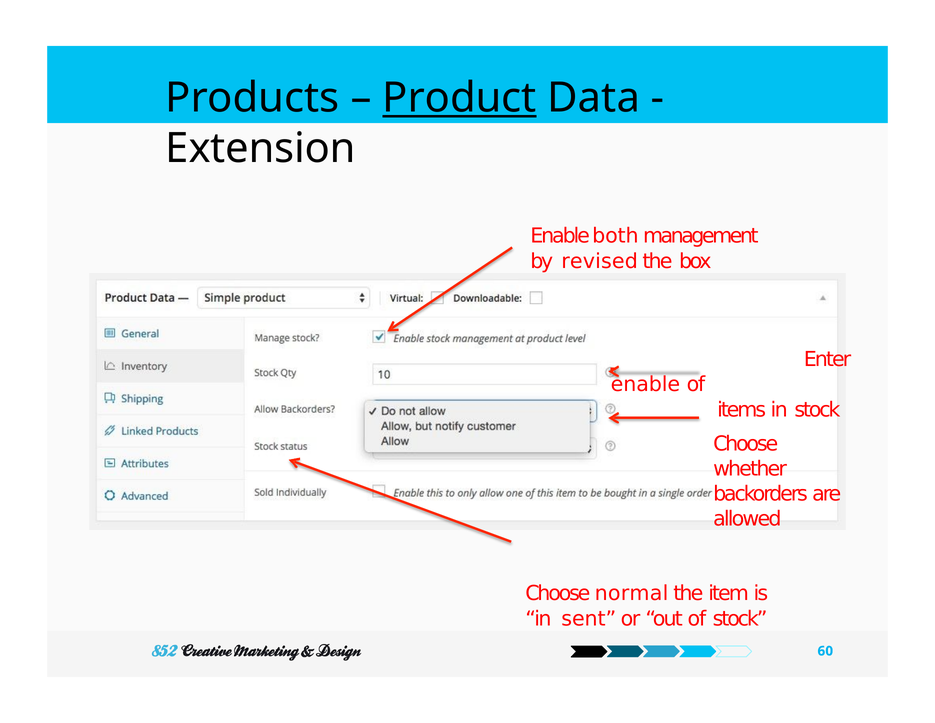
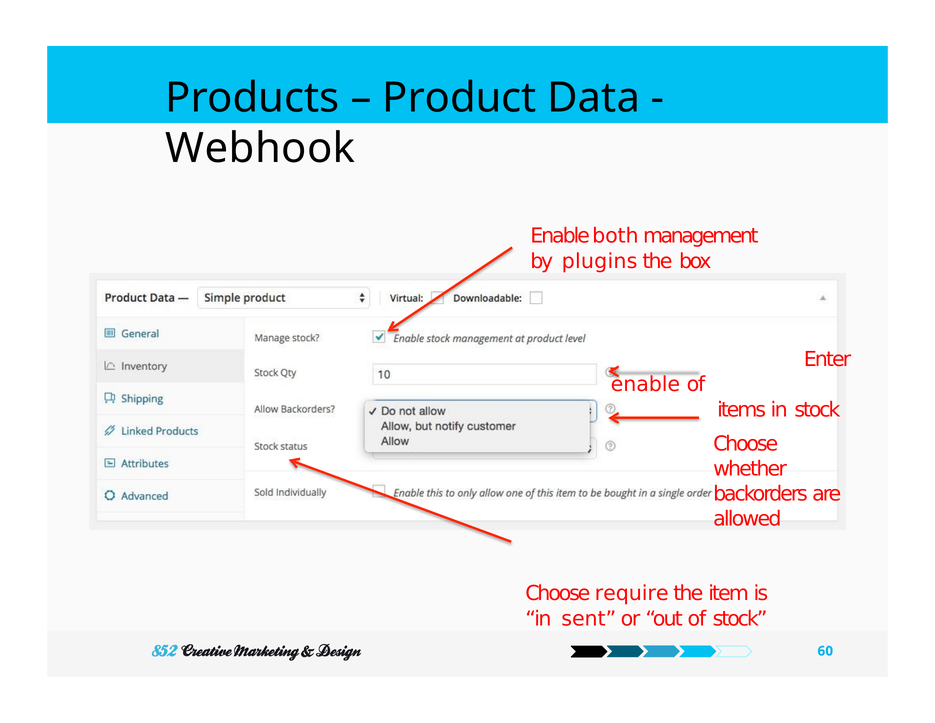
Product underline: present -> none
Extension: Extension -> Webhook
revised: revised -> plugins
normal: normal -> require
